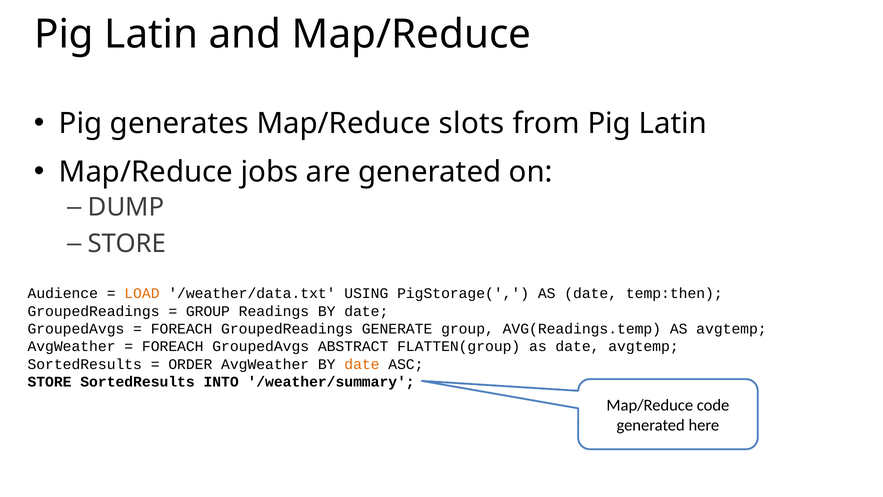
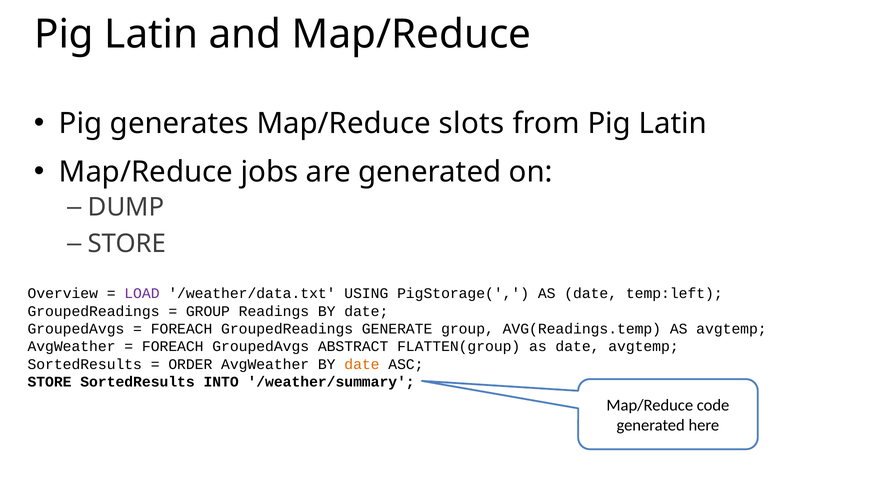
Audience: Audience -> Overview
LOAD colour: orange -> purple
temp:then: temp:then -> temp:left
